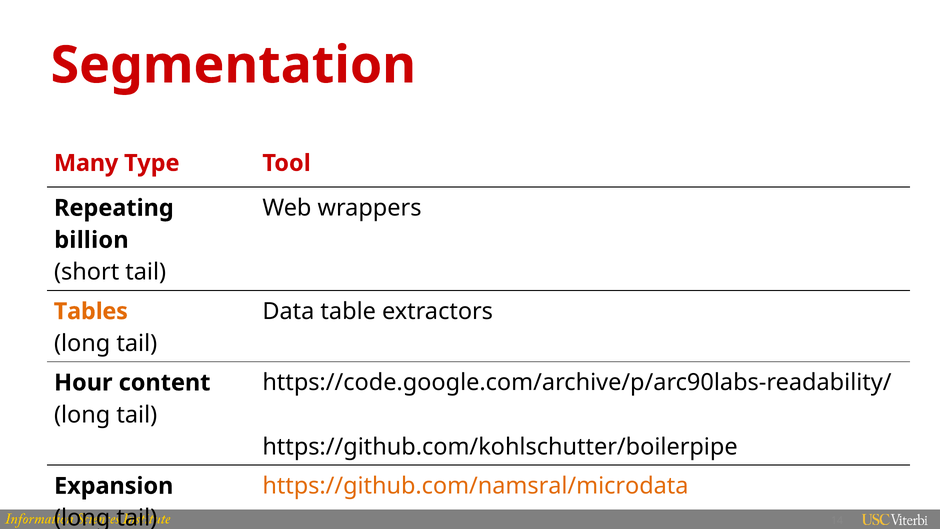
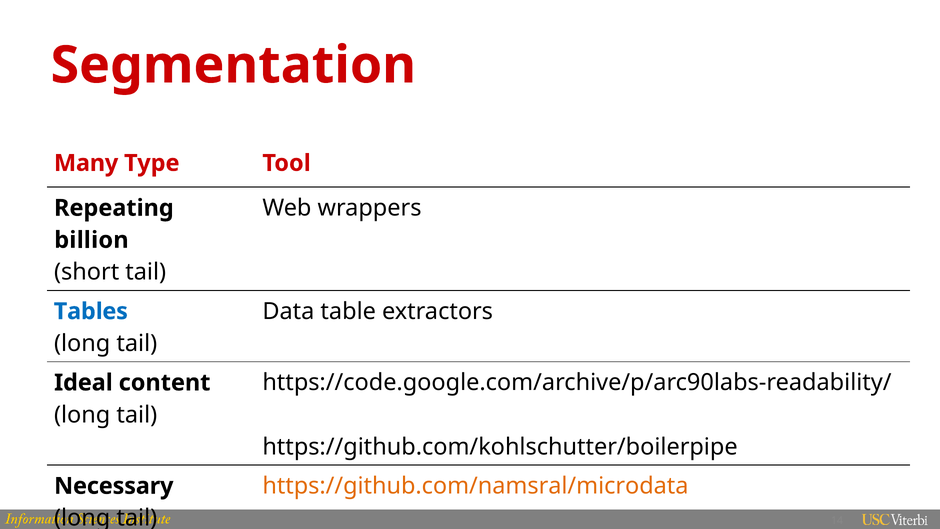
Tables colour: orange -> blue
Hour: Hour -> Ideal
Expansion: Expansion -> Necessary
